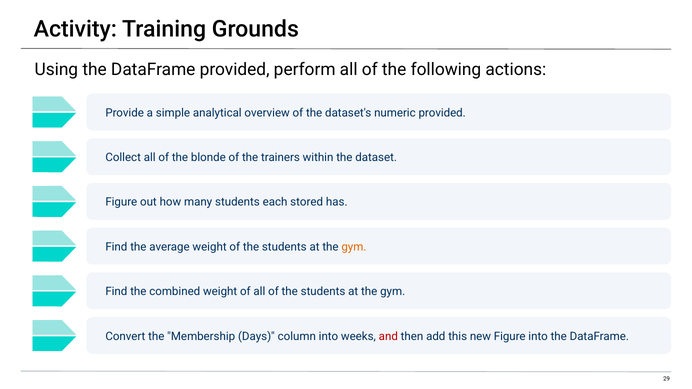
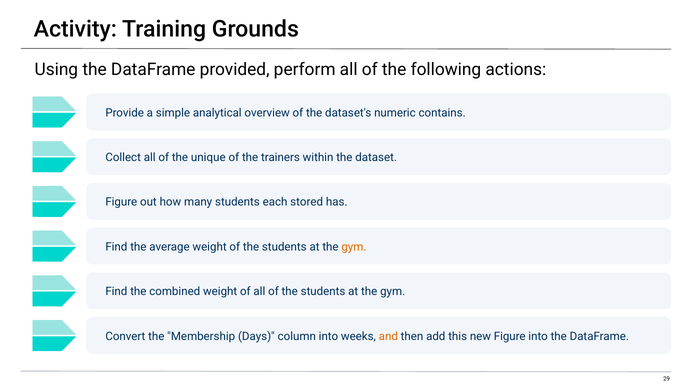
numeric provided: provided -> contains
blonde: blonde -> unique
and colour: red -> orange
